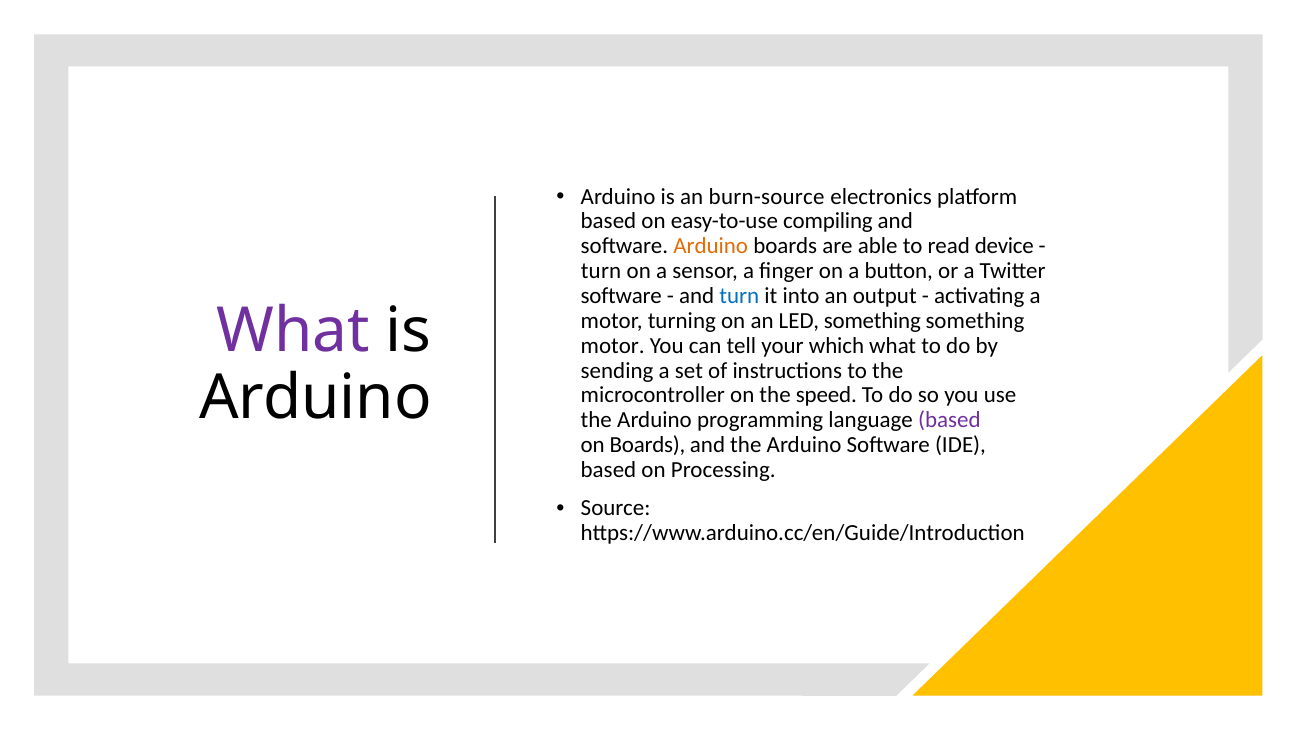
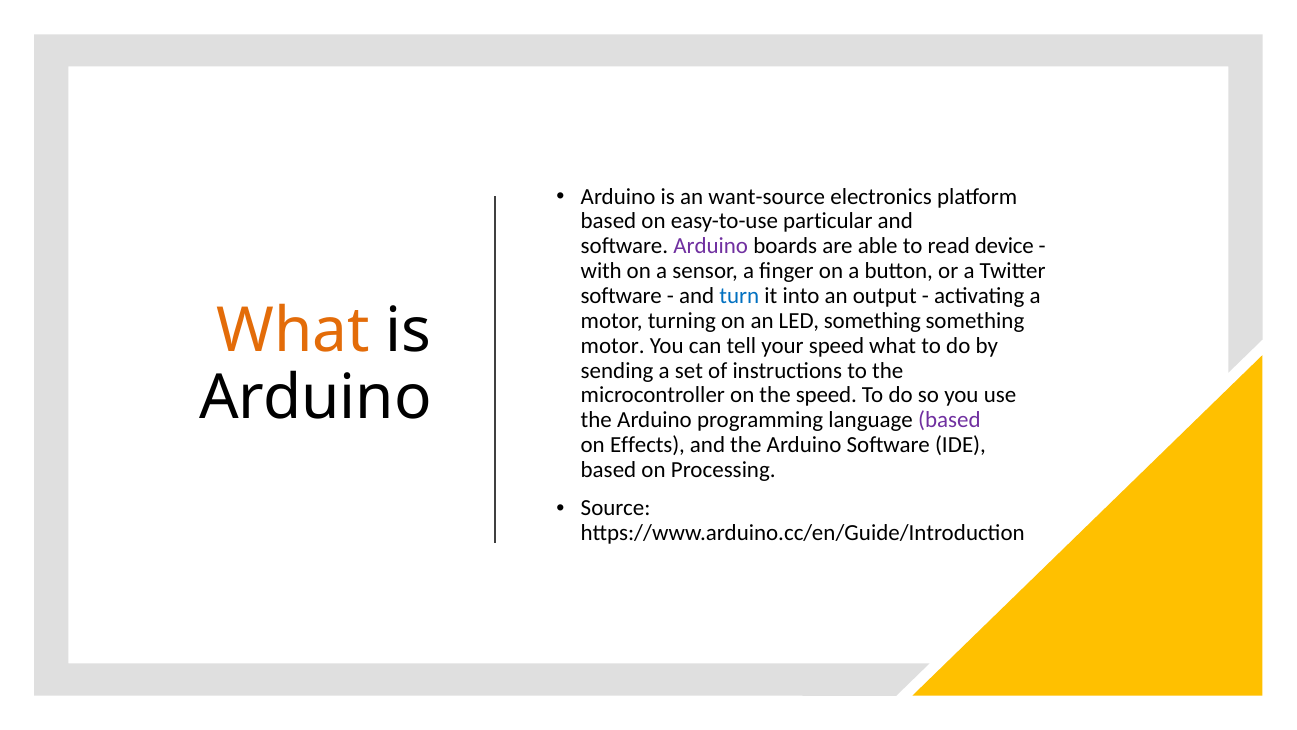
burn-source: burn-source -> want-source
compiling: compiling -> particular
Arduino at (711, 246) colour: orange -> purple
turn at (601, 271): turn -> with
What at (293, 331) colour: purple -> orange
your which: which -> speed
on Boards: Boards -> Effects
